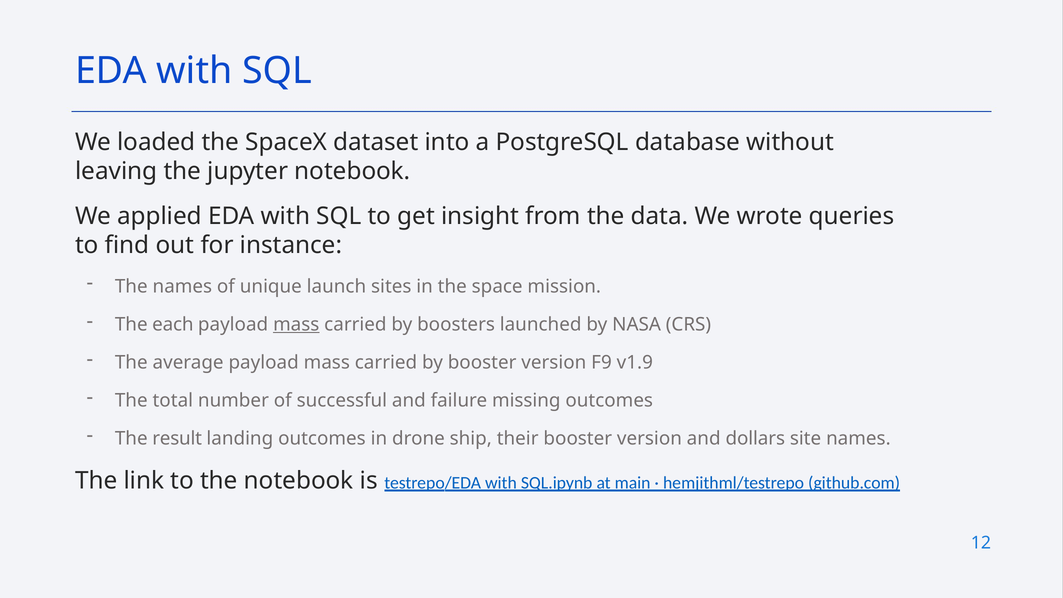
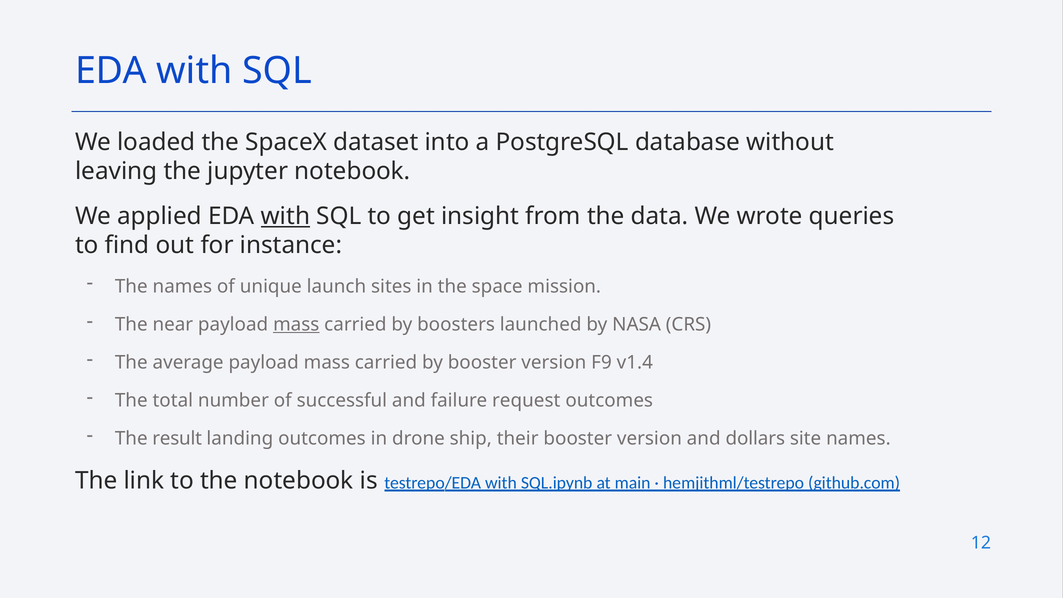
with at (285, 216) underline: none -> present
each: each -> near
v1.9: v1.9 -> v1.4
missing: missing -> request
